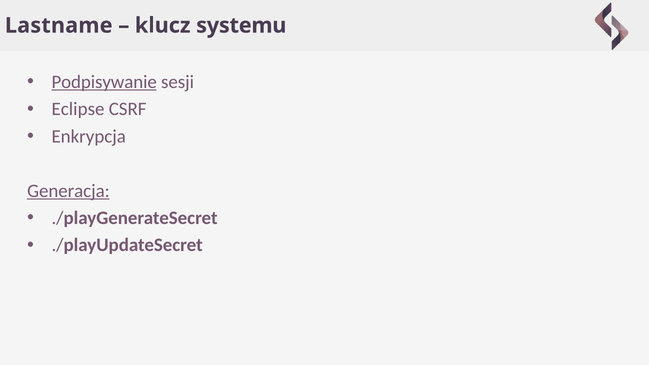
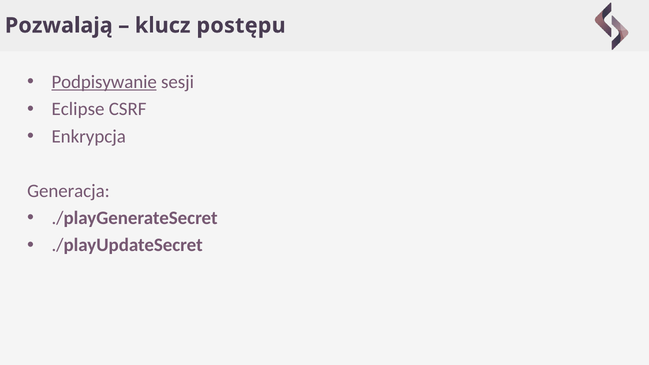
Lastname: Lastname -> Pozwalają
systemu: systemu -> postępu
Generacja underline: present -> none
